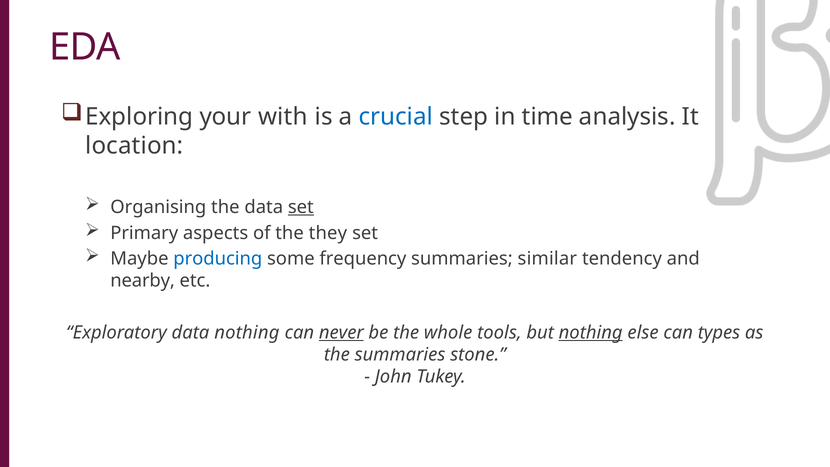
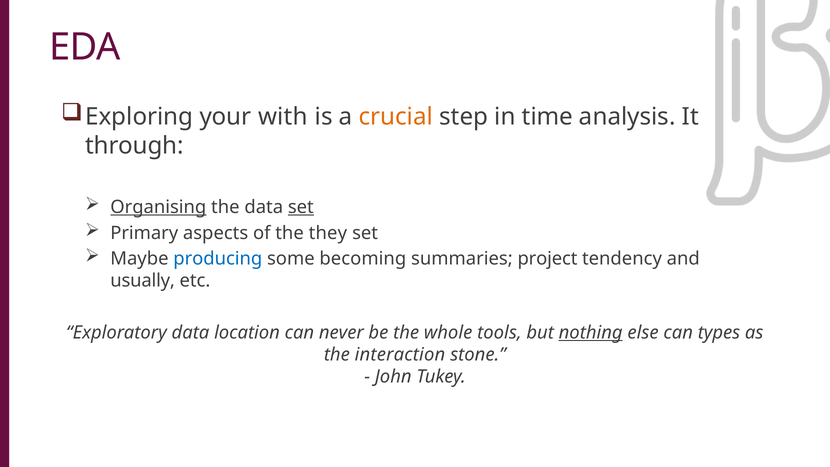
crucial colour: blue -> orange
location: location -> through
Organising underline: none -> present
frequency: frequency -> becoming
similar: similar -> project
nearby: nearby -> usually
data nothing: nothing -> location
never underline: present -> none
the summaries: summaries -> interaction
